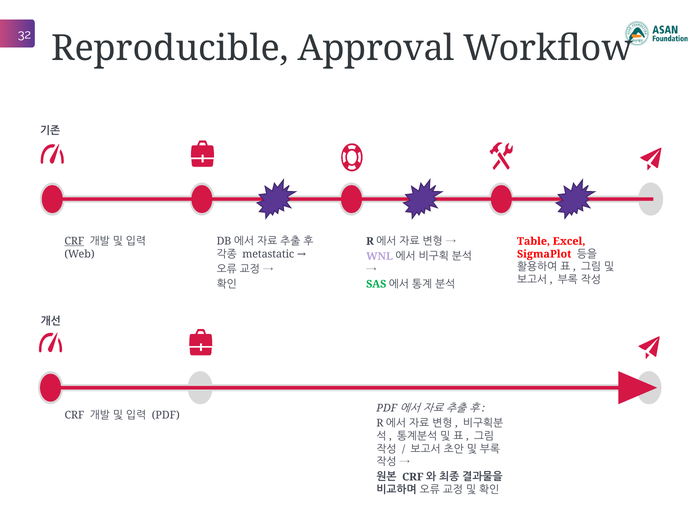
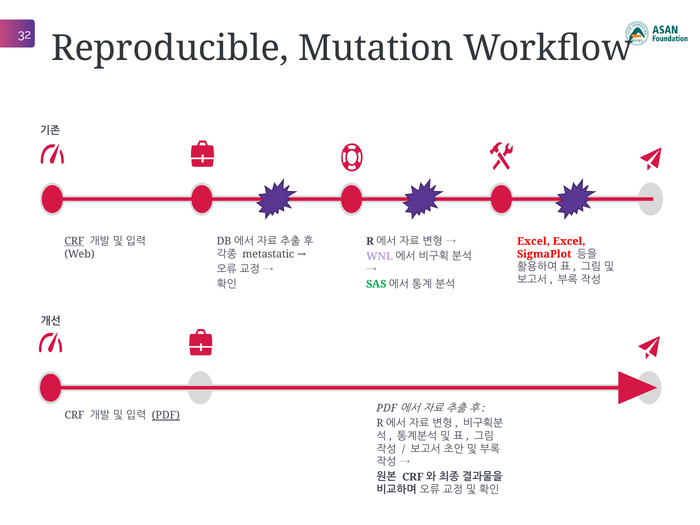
Approval: Approval -> Mutation
Table at (534, 241): Table -> Excel
PDF at (166, 415) underline: none -> present
